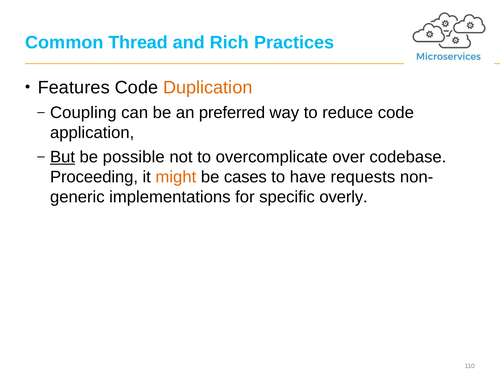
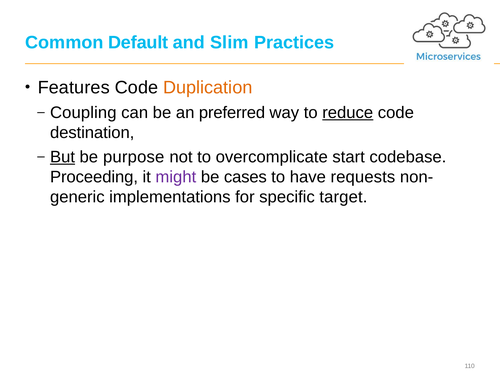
Thread: Thread -> Default
Rich: Rich -> Slim
reduce underline: none -> present
application: application -> destination
possible: possible -> purpose
over: over -> start
might colour: orange -> purple
overly: overly -> target
